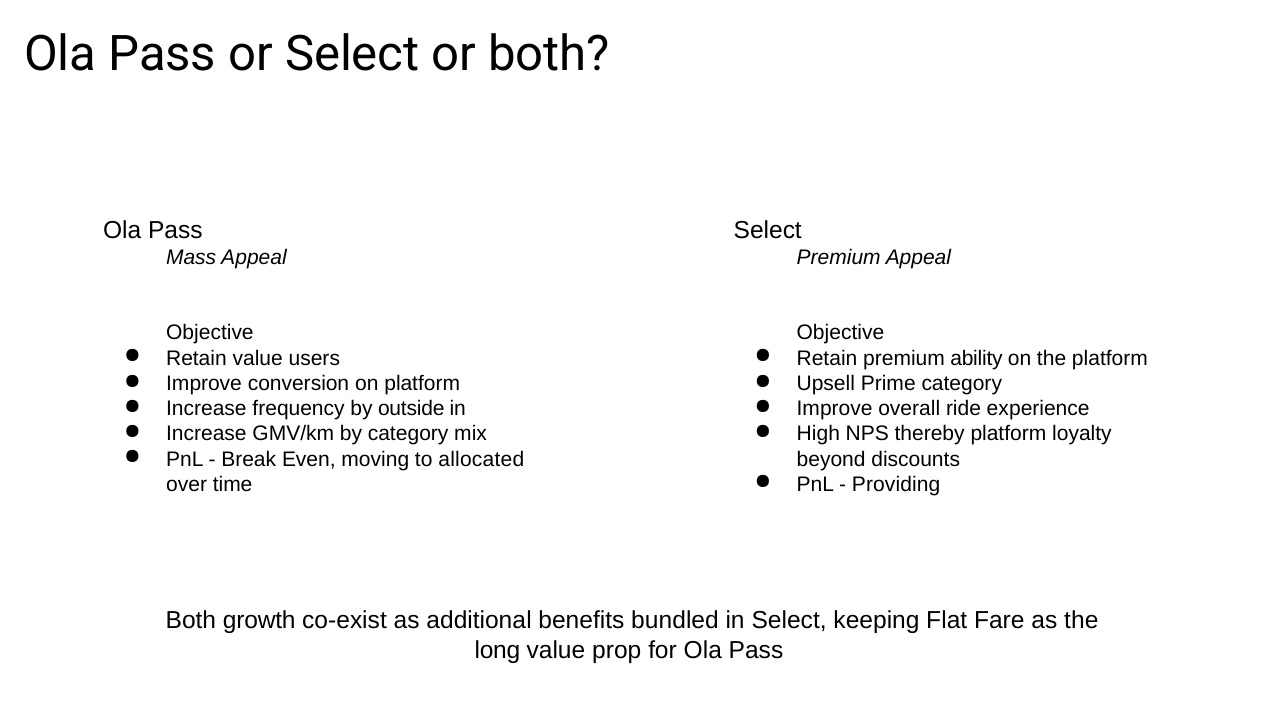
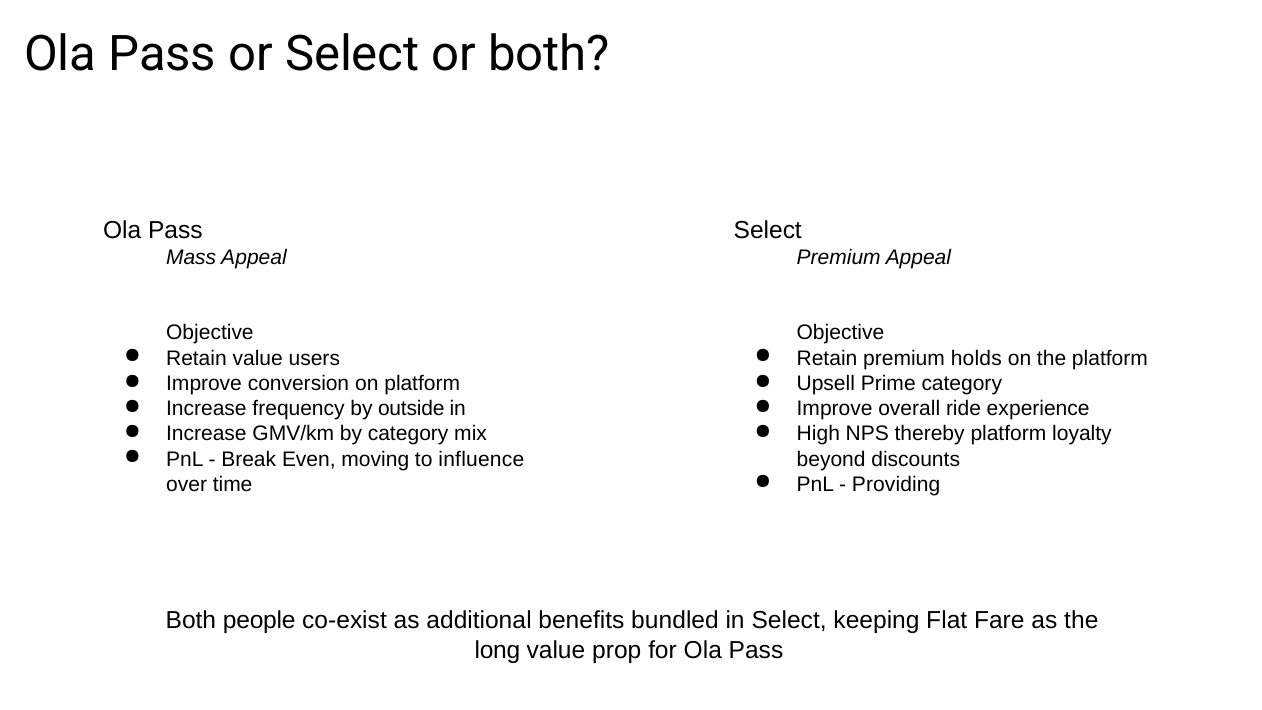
ability: ability -> holds
allocated: allocated -> influence
growth: growth -> people
